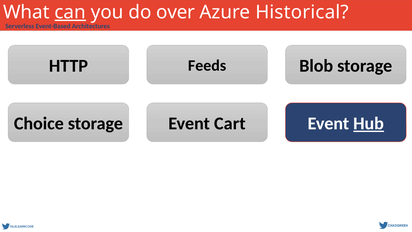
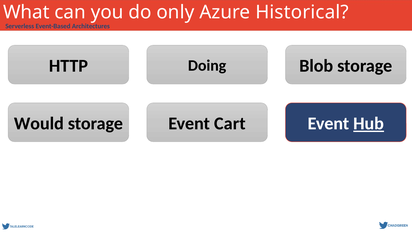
can underline: present -> none
over: over -> only
Feeds: Feeds -> Doing
Choice: Choice -> Would
